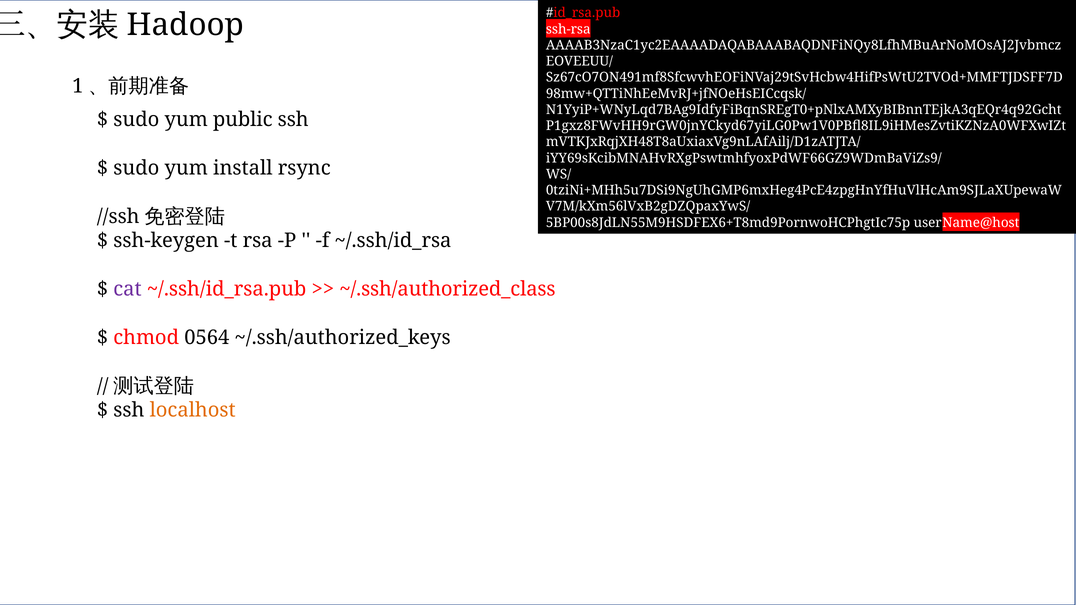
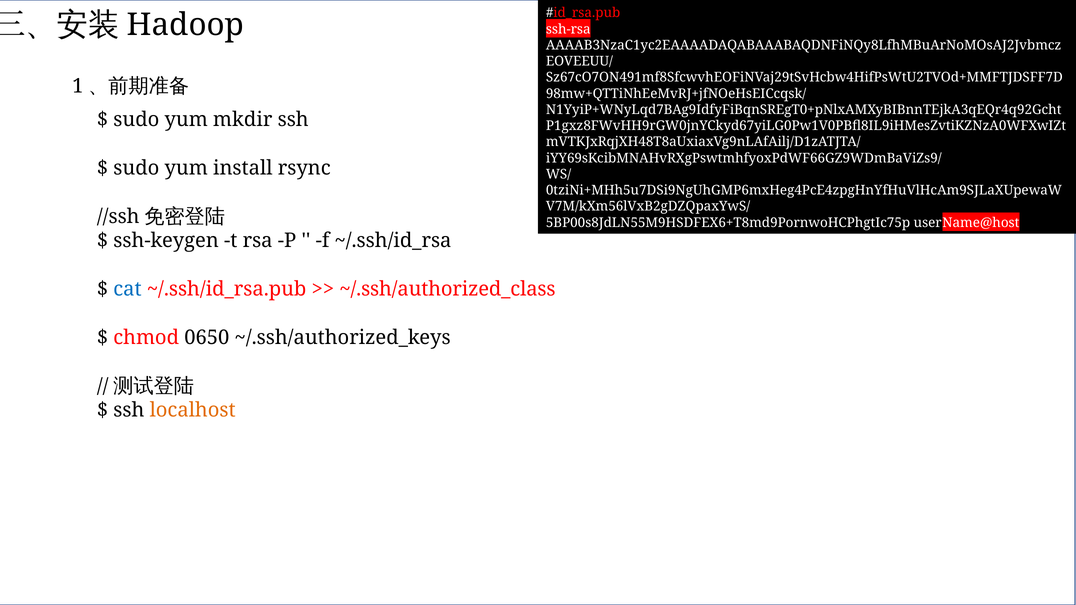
public: public -> mkdir
cat colour: purple -> blue
0564: 0564 -> 0650
